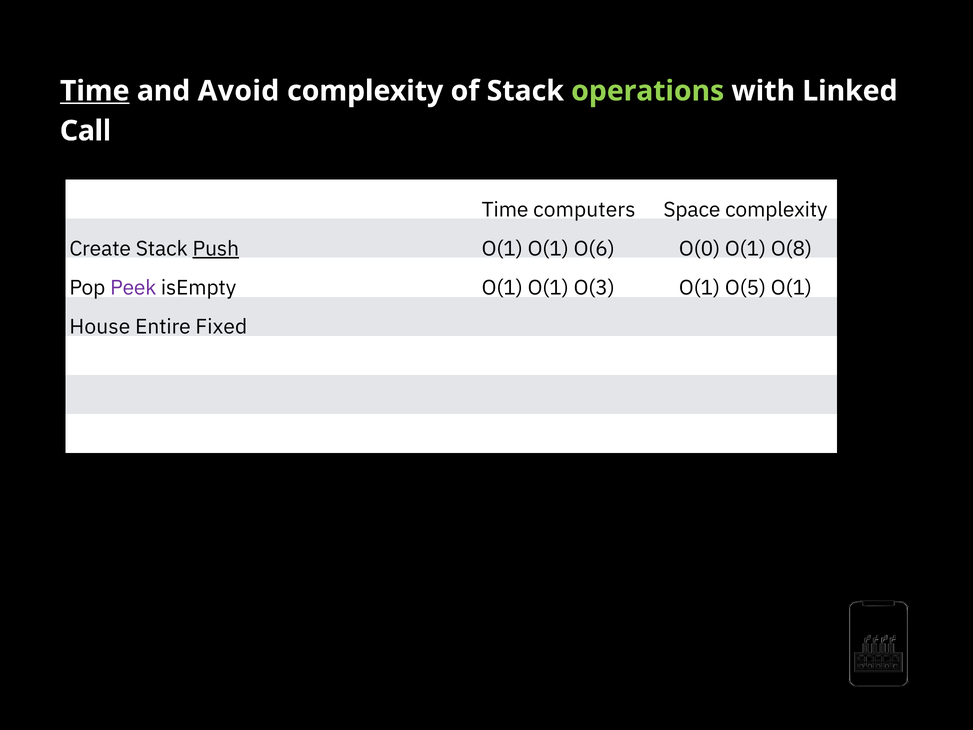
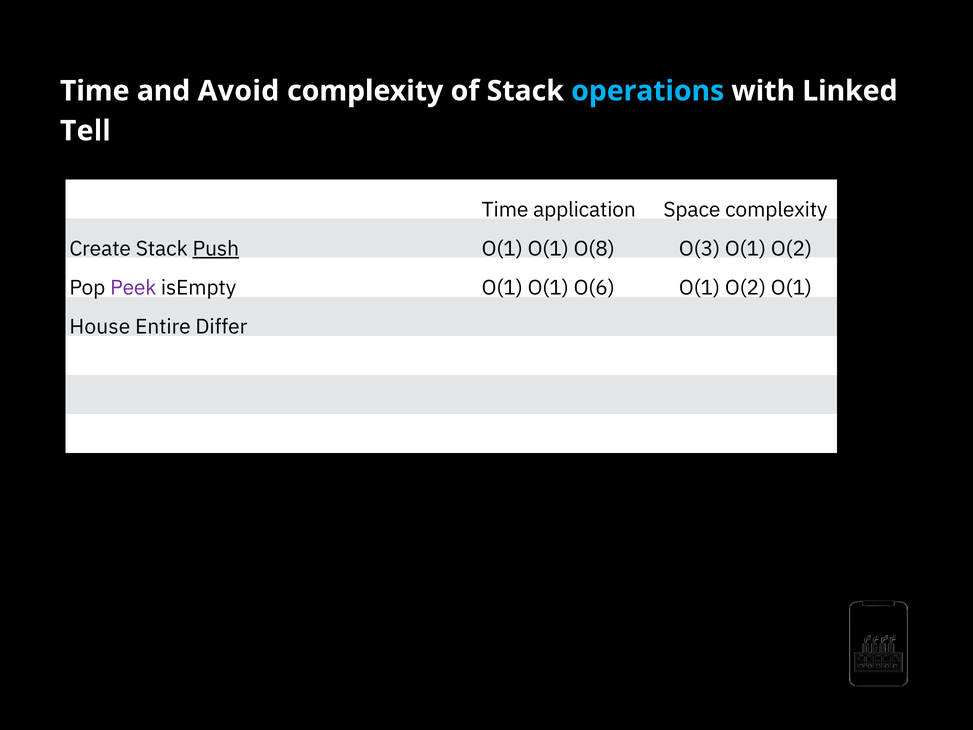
Time at (95, 91) underline: present -> none
operations colour: light green -> light blue
Call: Call -> Tell
computers: computers -> application
O(6: O(6 -> O(8
O(0: O(0 -> O(3
O(8 at (791, 249): O(8 -> O(2
O(3: O(3 -> O(6
O(5 at (745, 288): O(5 -> O(2
Fixed: Fixed -> Differ
